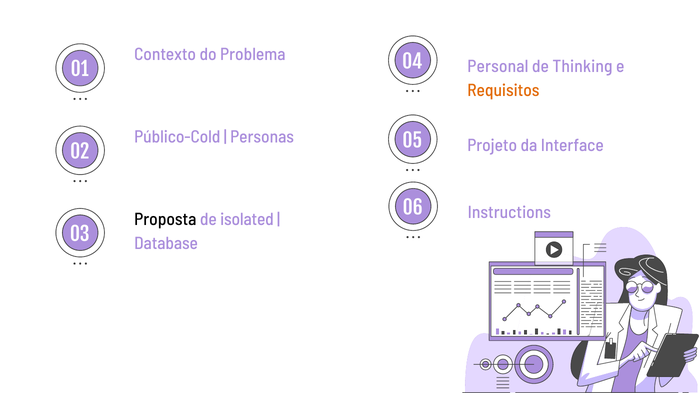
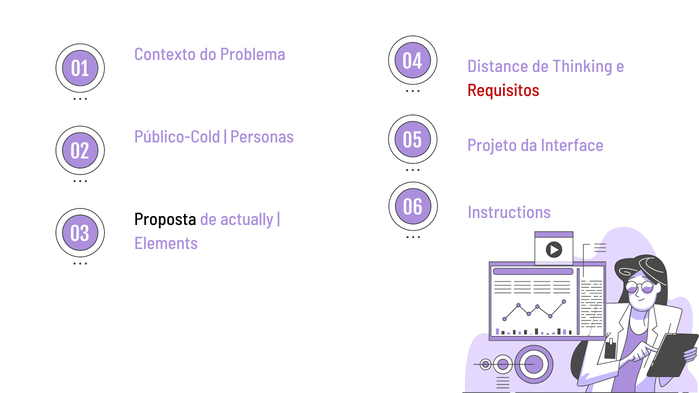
Personal: Personal -> Distance
Requisitos colour: orange -> red
isolated: isolated -> actually
Database: Database -> Elements
